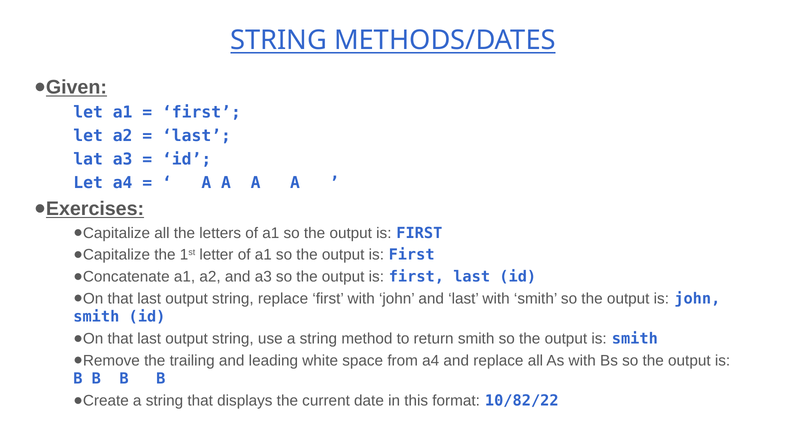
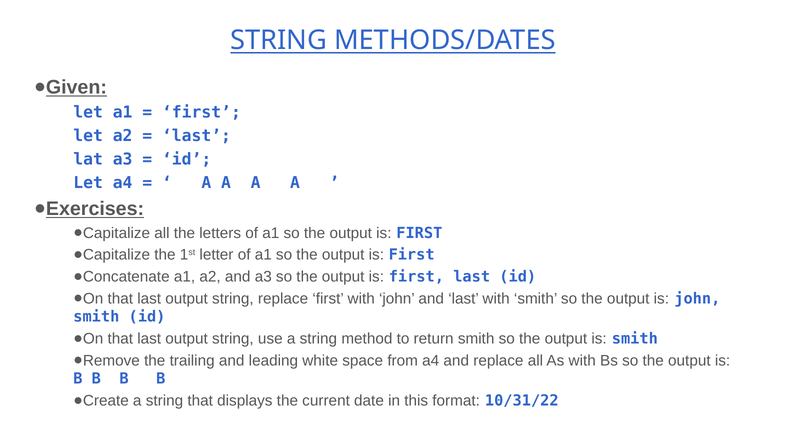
10/82/22: 10/82/22 -> 10/31/22
